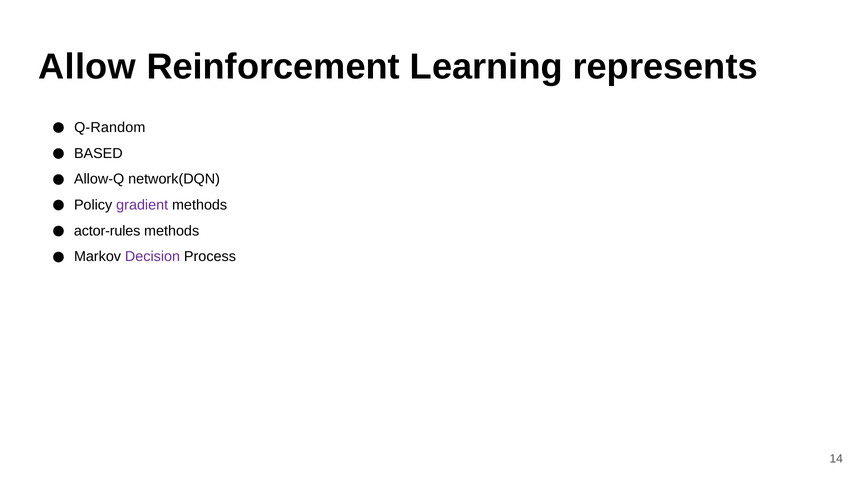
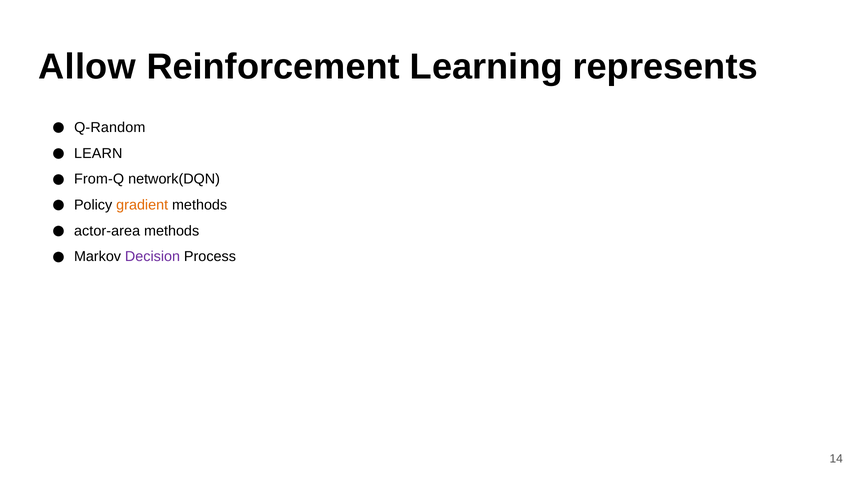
BASED: BASED -> LEARN
Allow-Q: Allow-Q -> From-Q
gradient colour: purple -> orange
actor-rules: actor-rules -> actor-area
